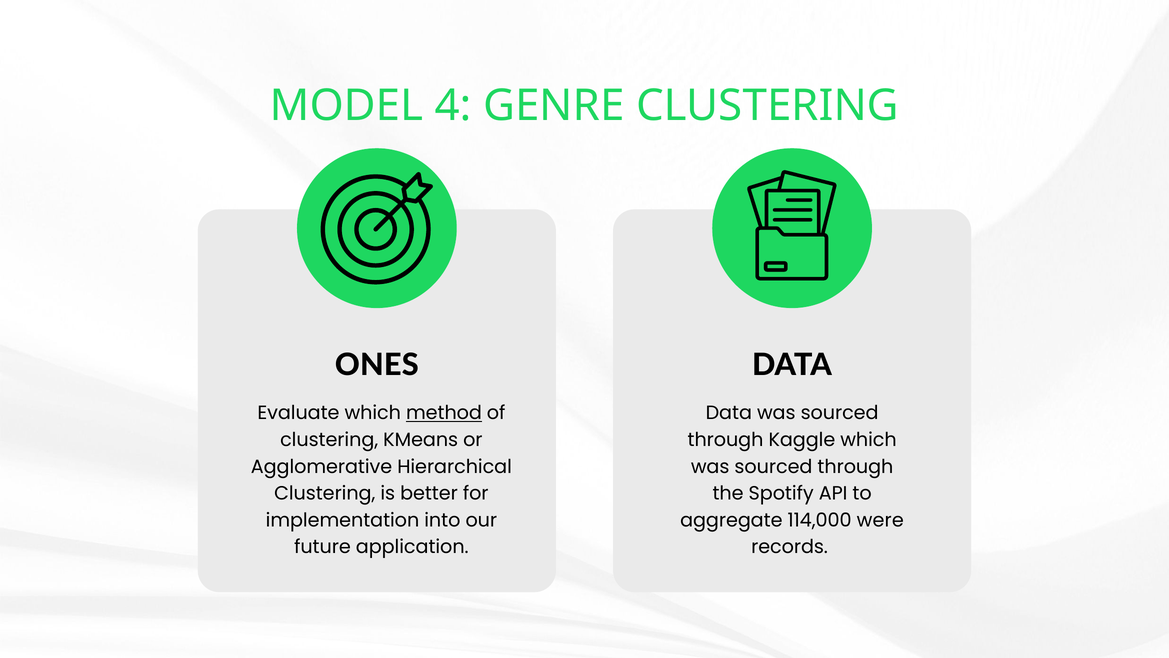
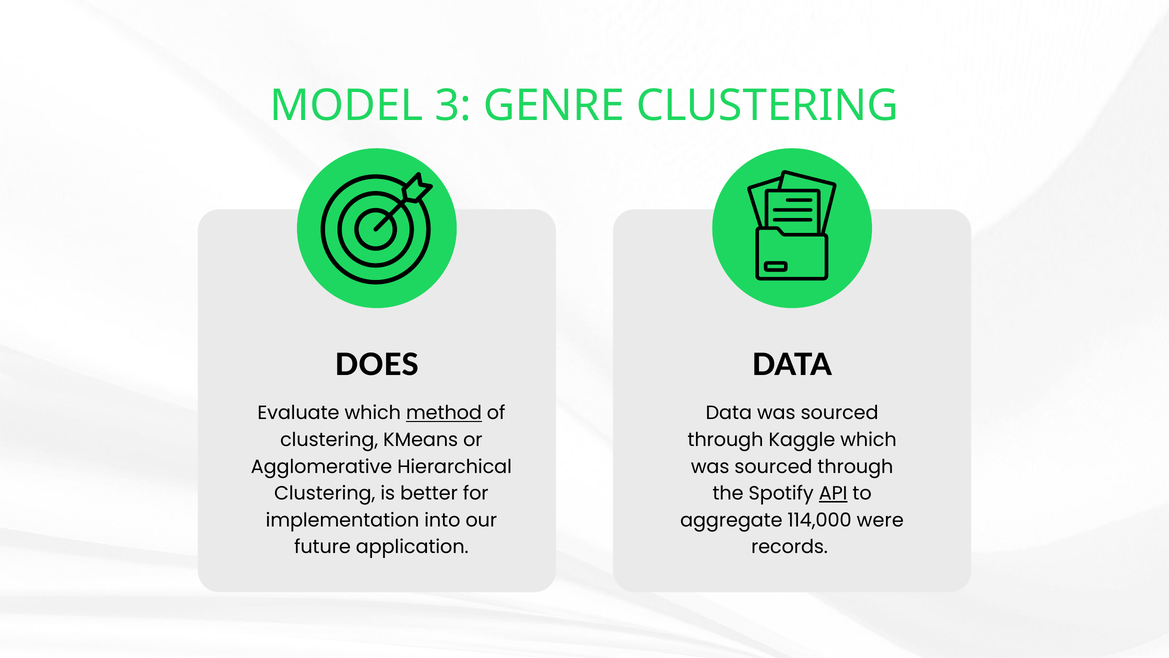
4: 4 -> 3
ONES: ONES -> DOES
API underline: none -> present
